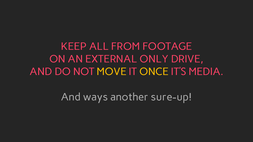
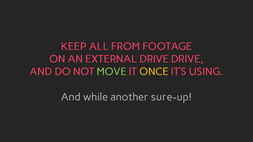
EXTERNAL ONLY: ONLY -> DRIVE
MOVE colour: yellow -> light green
MEDIA: MEDIA -> USING
ways: ways -> while
